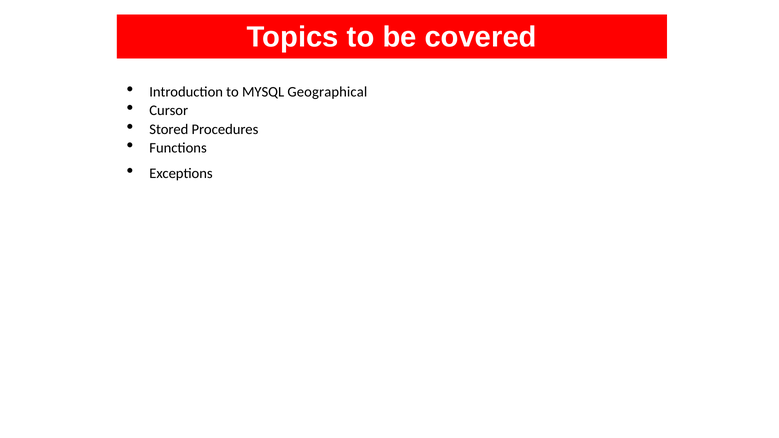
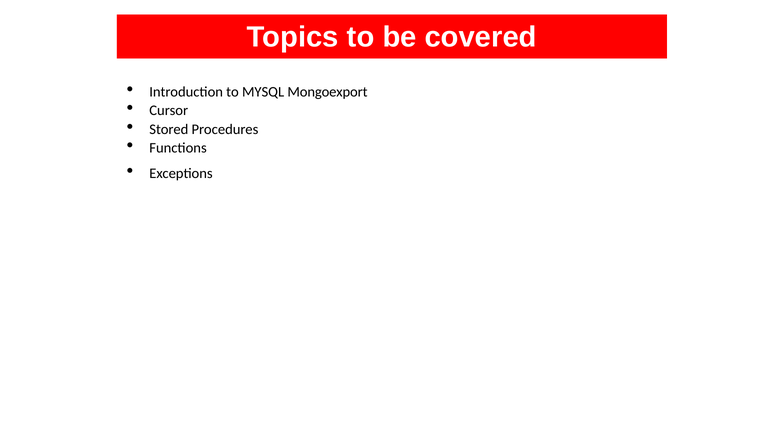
Geographical: Geographical -> Mongoexport
